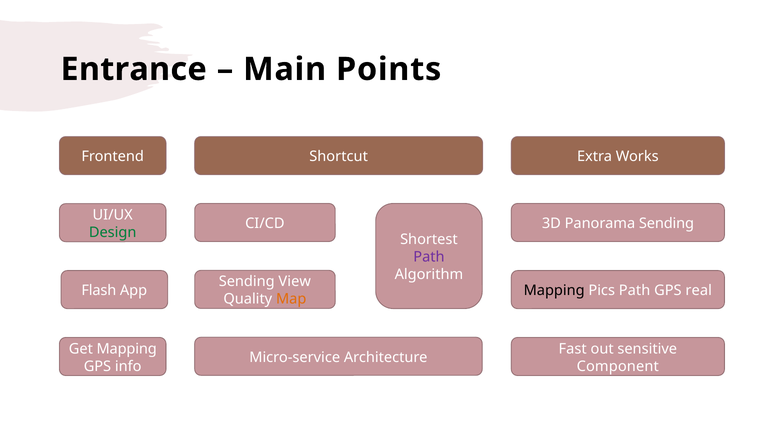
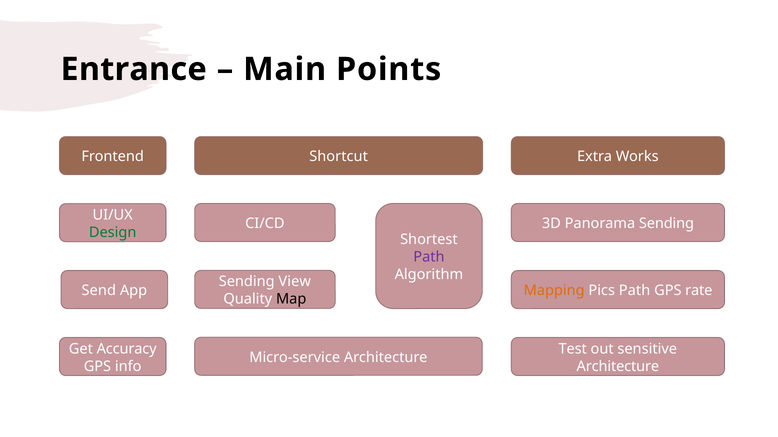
Flash: Flash -> Send
Mapping at (554, 291) colour: black -> orange
real: real -> rate
Map colour: orange -> black
Get Mapping: Mapping -> Accuracy
Fast: Fast -> Test
Component at (618, 367): Component -> Architecture
